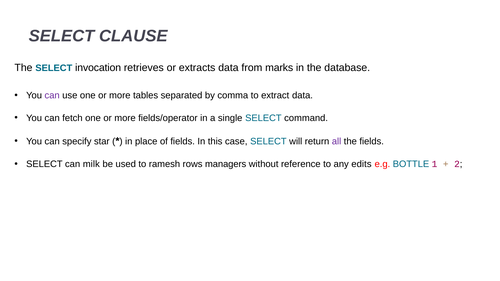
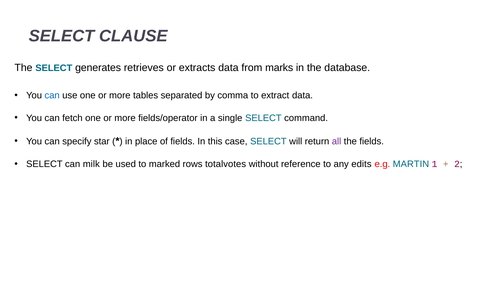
invocation: invocation -> generates
can at (52, 96) colour: purple -> blue
ramesh: ramesh -> marked
managers: managers -> totalvotes
BOTTLE: BOTTLE -> MARTIN
